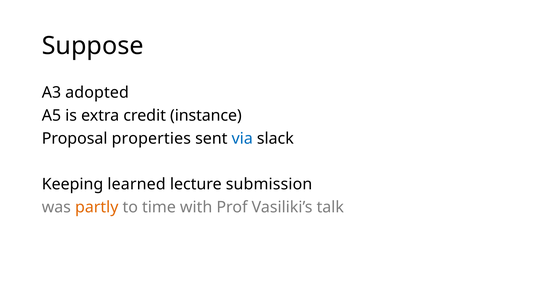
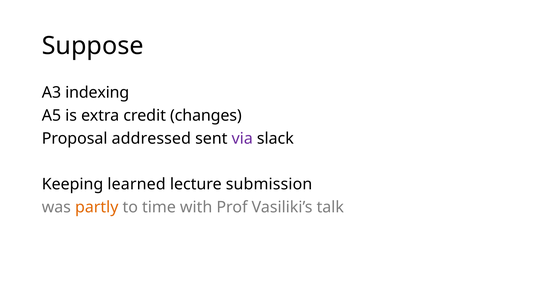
adopted: adopted -> indexing
instance: instance -> changes
properties: properties -> addressed
via colour: blue -> purple
